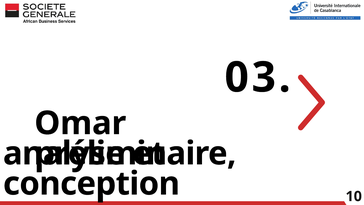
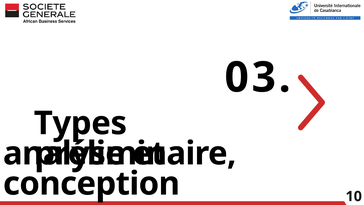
Omar: Omar -> Types
